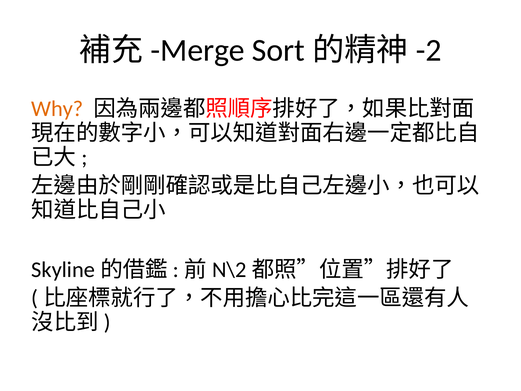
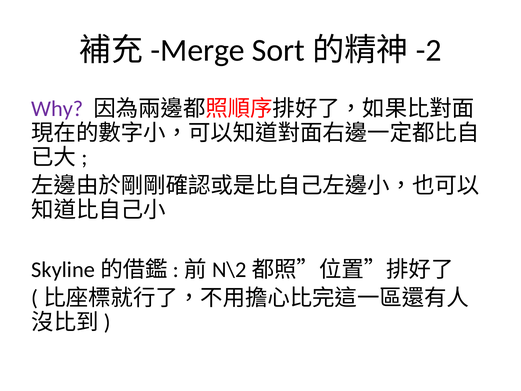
Why colour: orange -> purple
